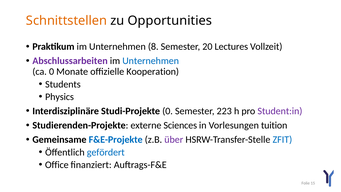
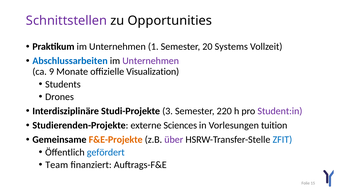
Schnittstellen colour: orange -> purple
8: 8 -> 1
Lectures: Lectures -> Systems
Abschlussarbeiten colour: purple -> blue
Unternehmen at (151, 61) colour: blue -> purple
ca 0: 0 -> 9
Kooperation: Kooperation -> Visualization
Physics: Physics -> Drones
Studi-Projekte 0: 0 -> 3
223: 223 -> 220
F&E-Projekte colour: blue -> orange
Office: Office -> Team
